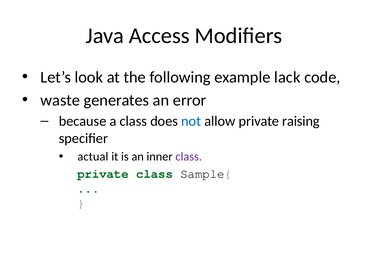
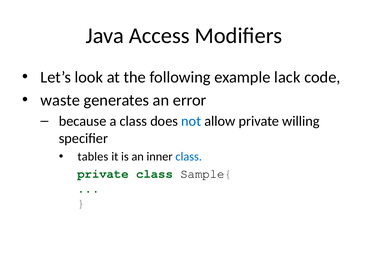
raising: raising -> willing
actual: actual -> tables
class at (189, 157) colour: purple -> blue
